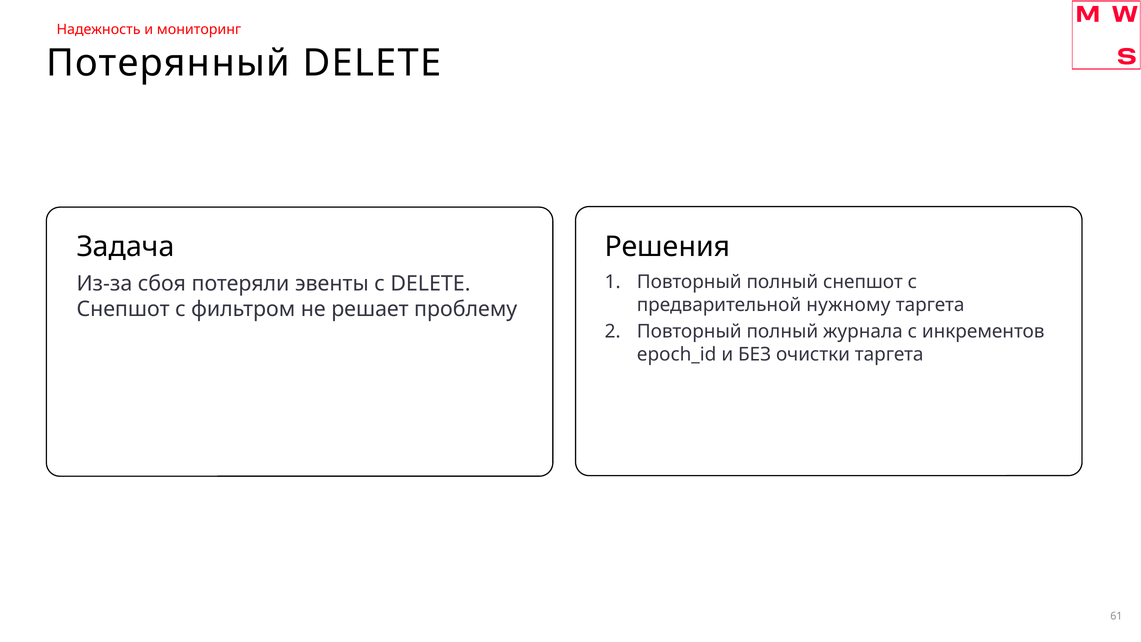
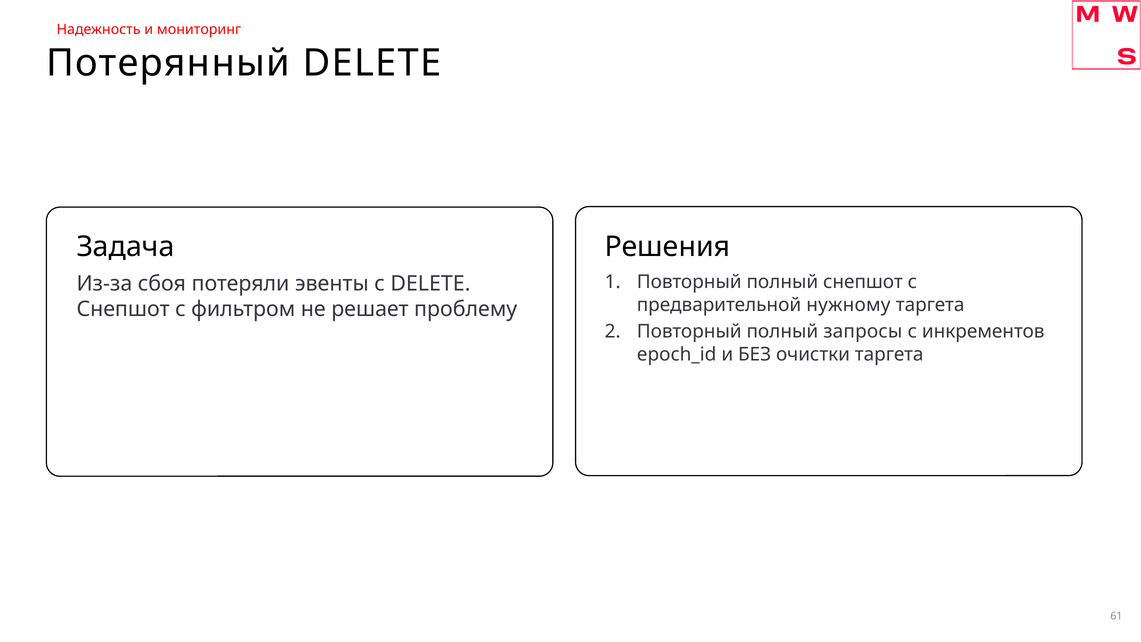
журнала: журнала -> запросы
